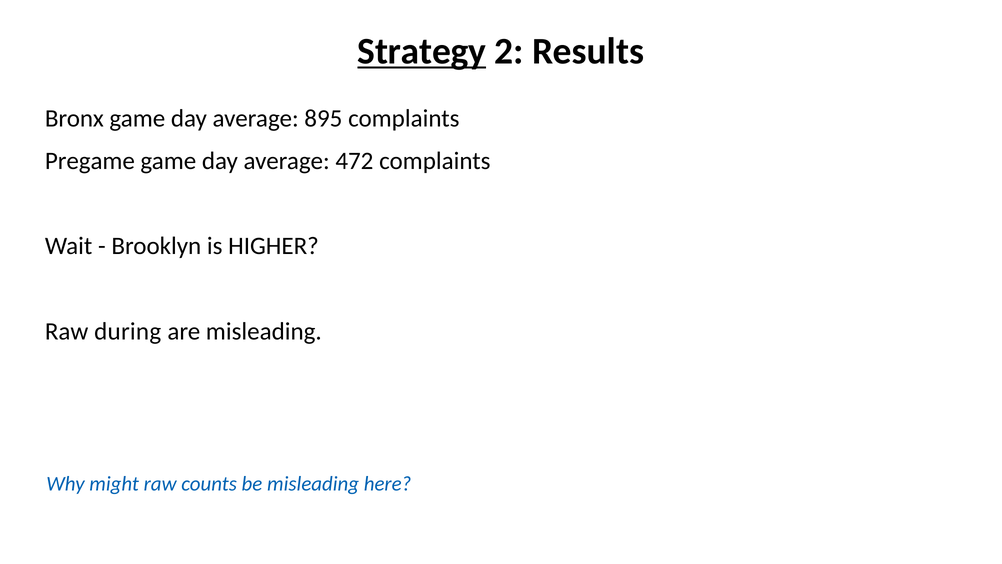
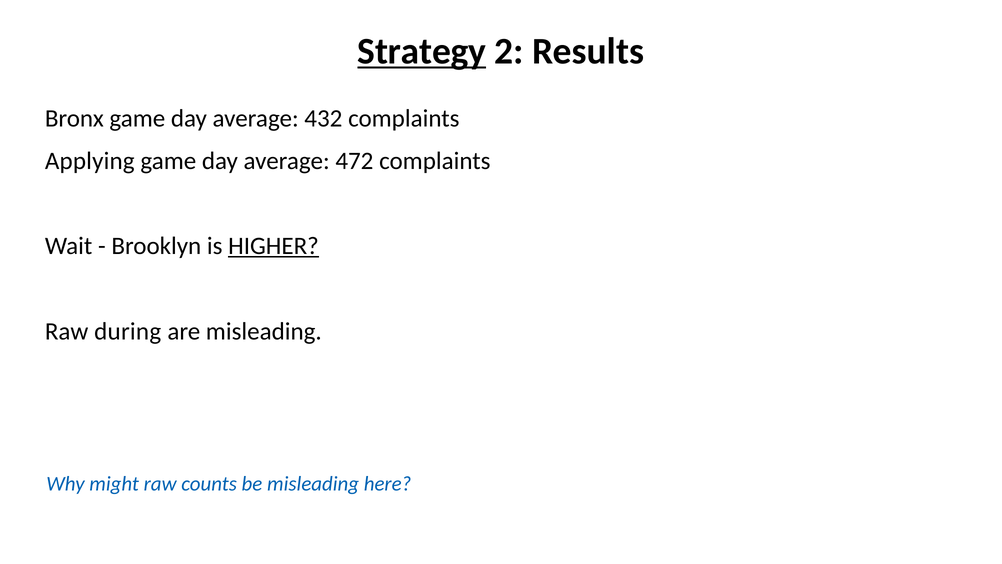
895: 895 -> 432
Pregame: Pregame -> Applying
HIGHER underline: none -> present
